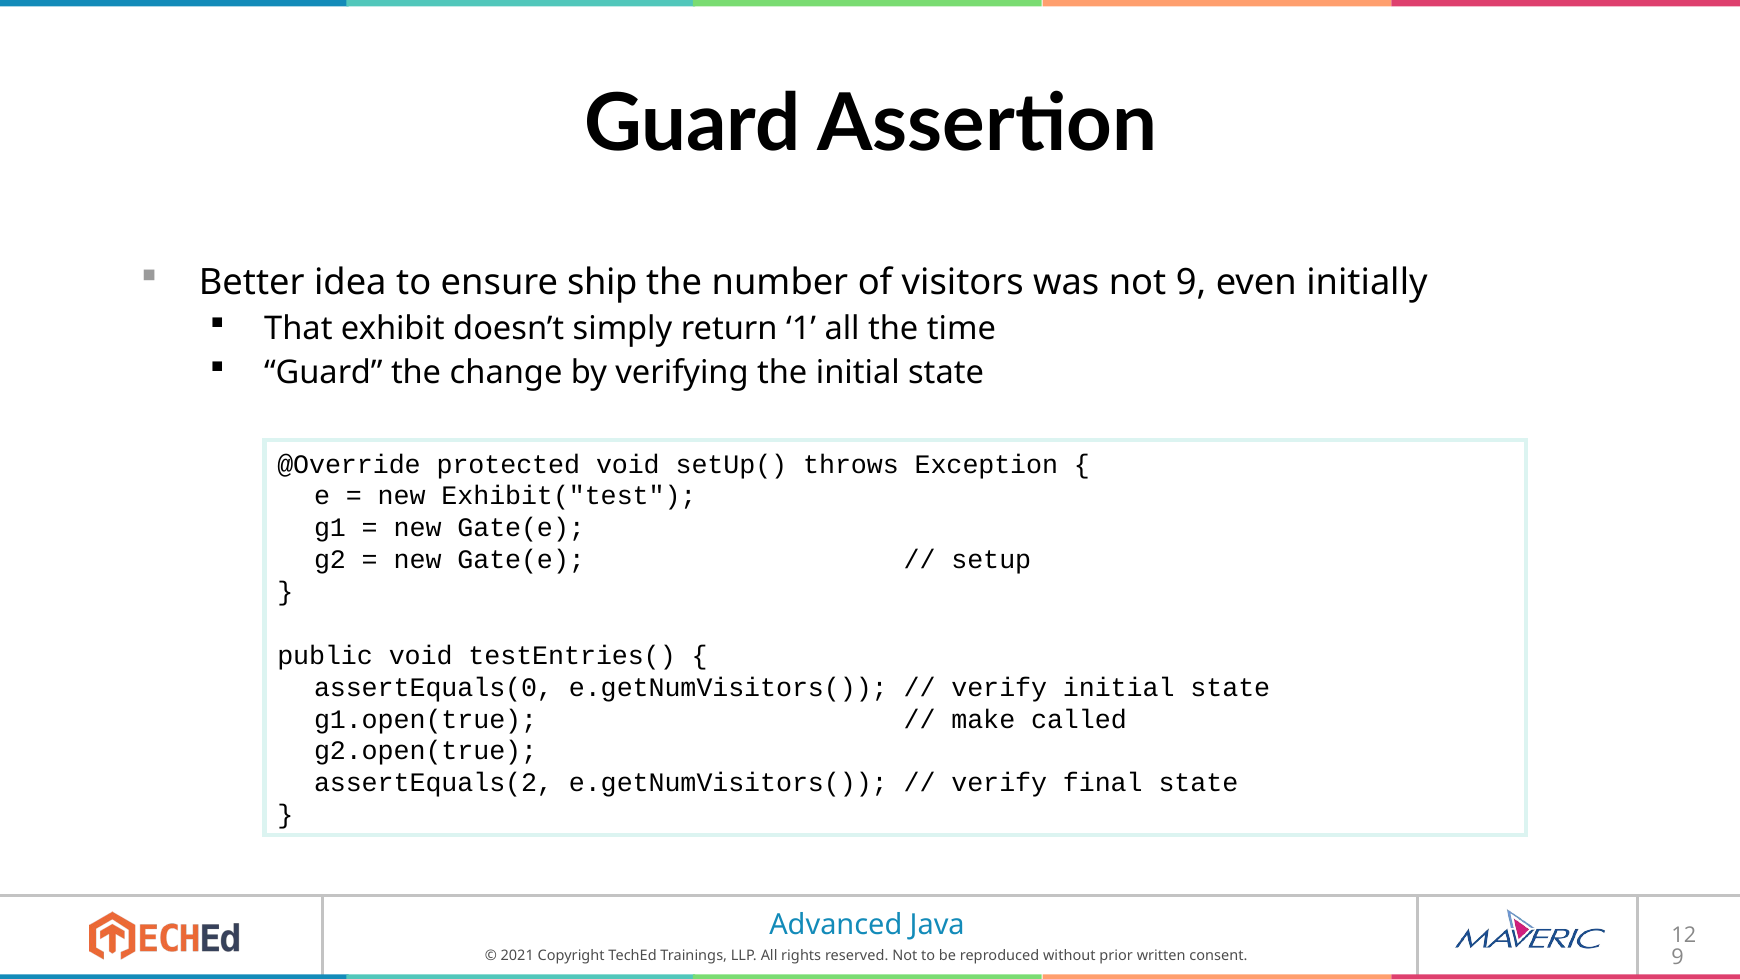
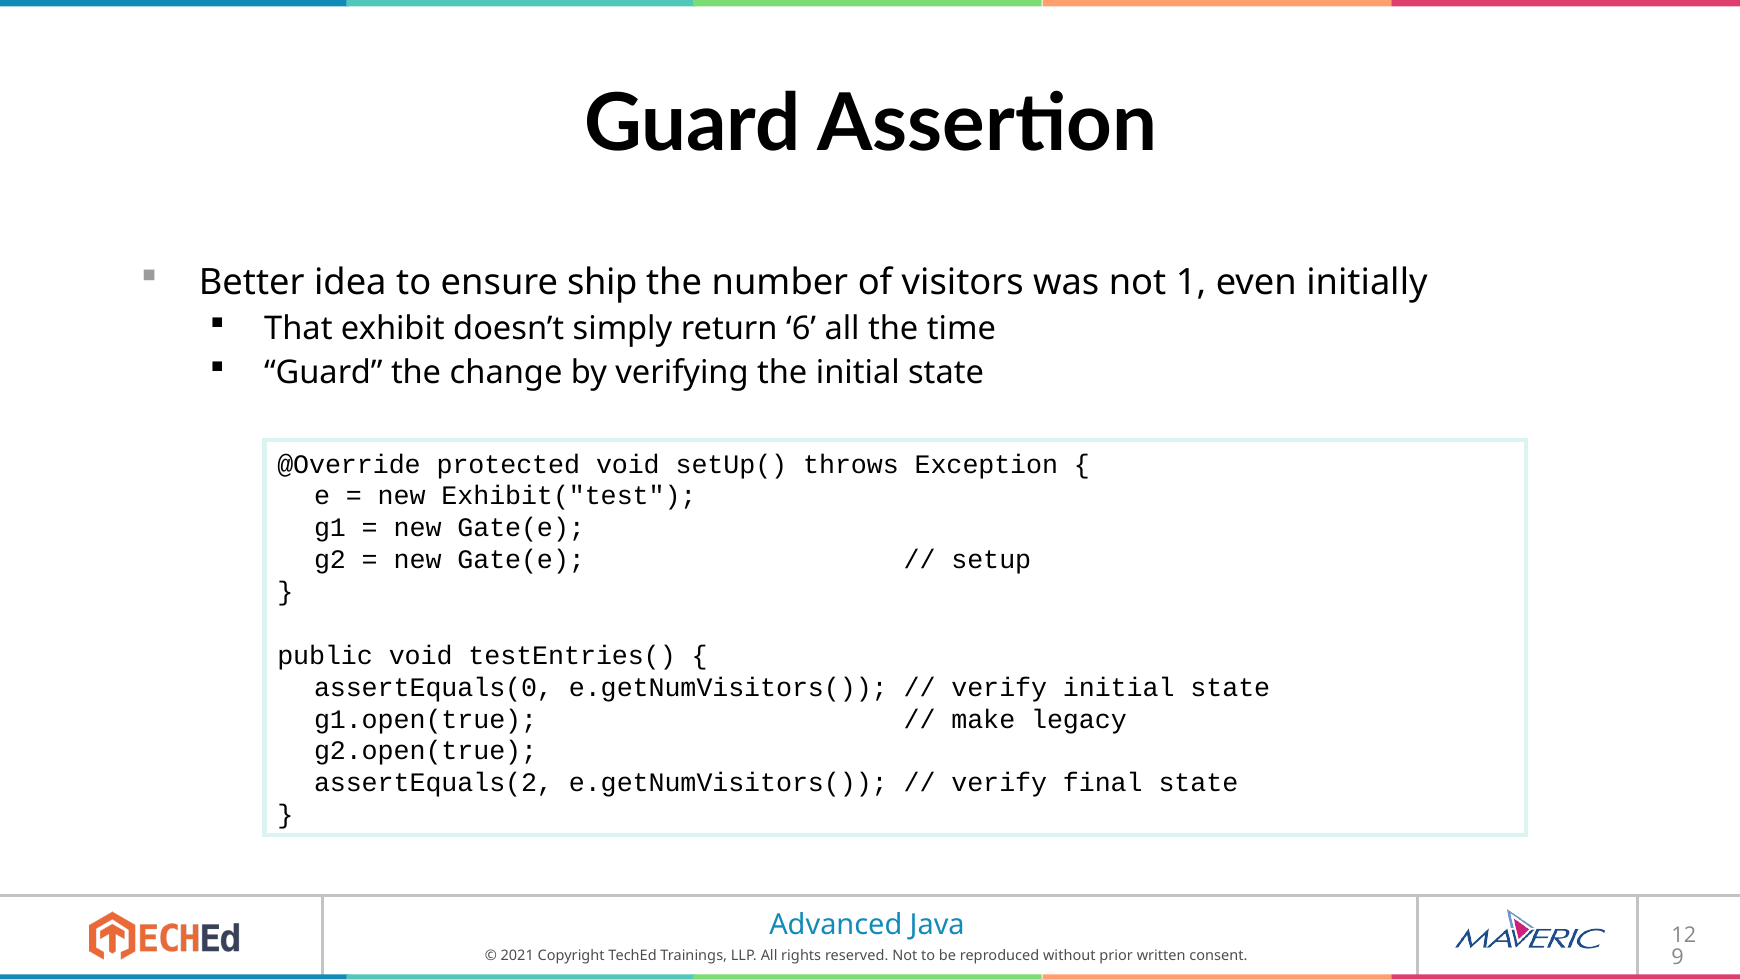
not 9: 9 -> 1
1: 1 -> 6
called: called -> legacy
